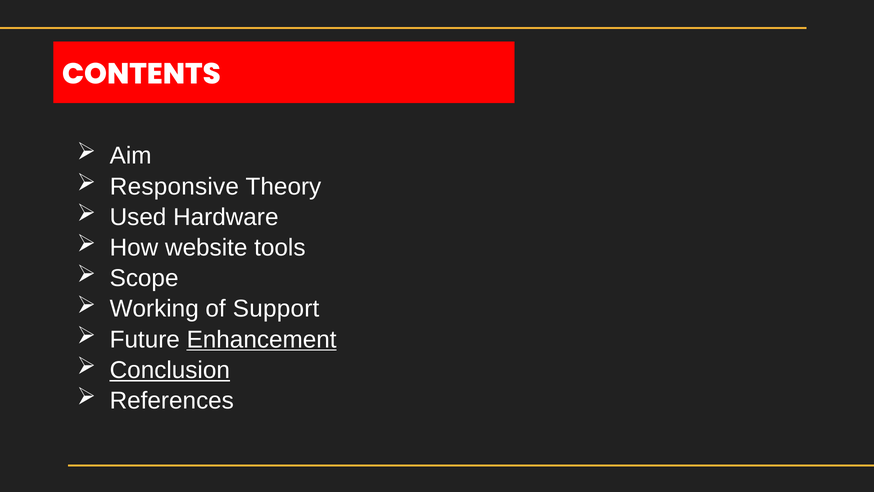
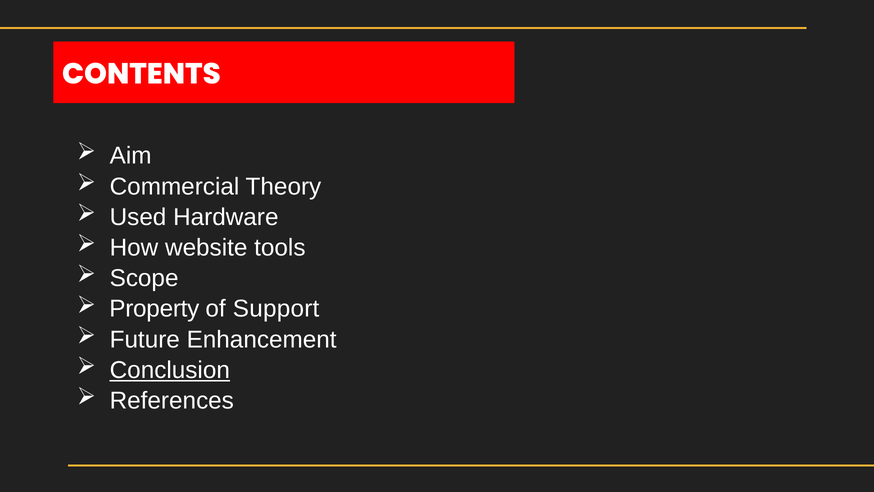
Responsive: Responsive -> Commercial
Working: Working -> Property
Enhancement underline: present -> none
